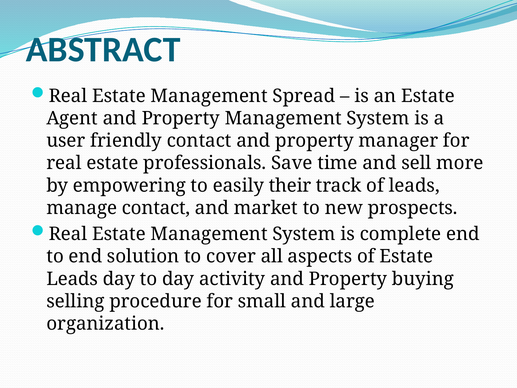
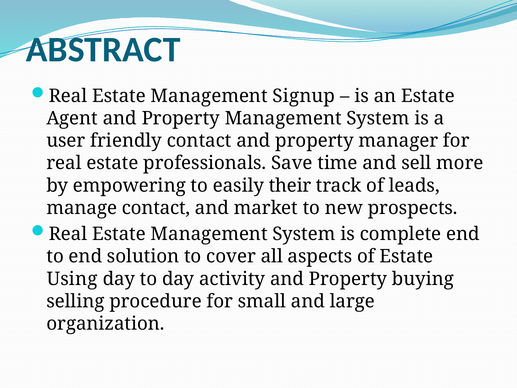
Spread: Spread -> Signup
Leads at (72, 279): Leads -> Using
